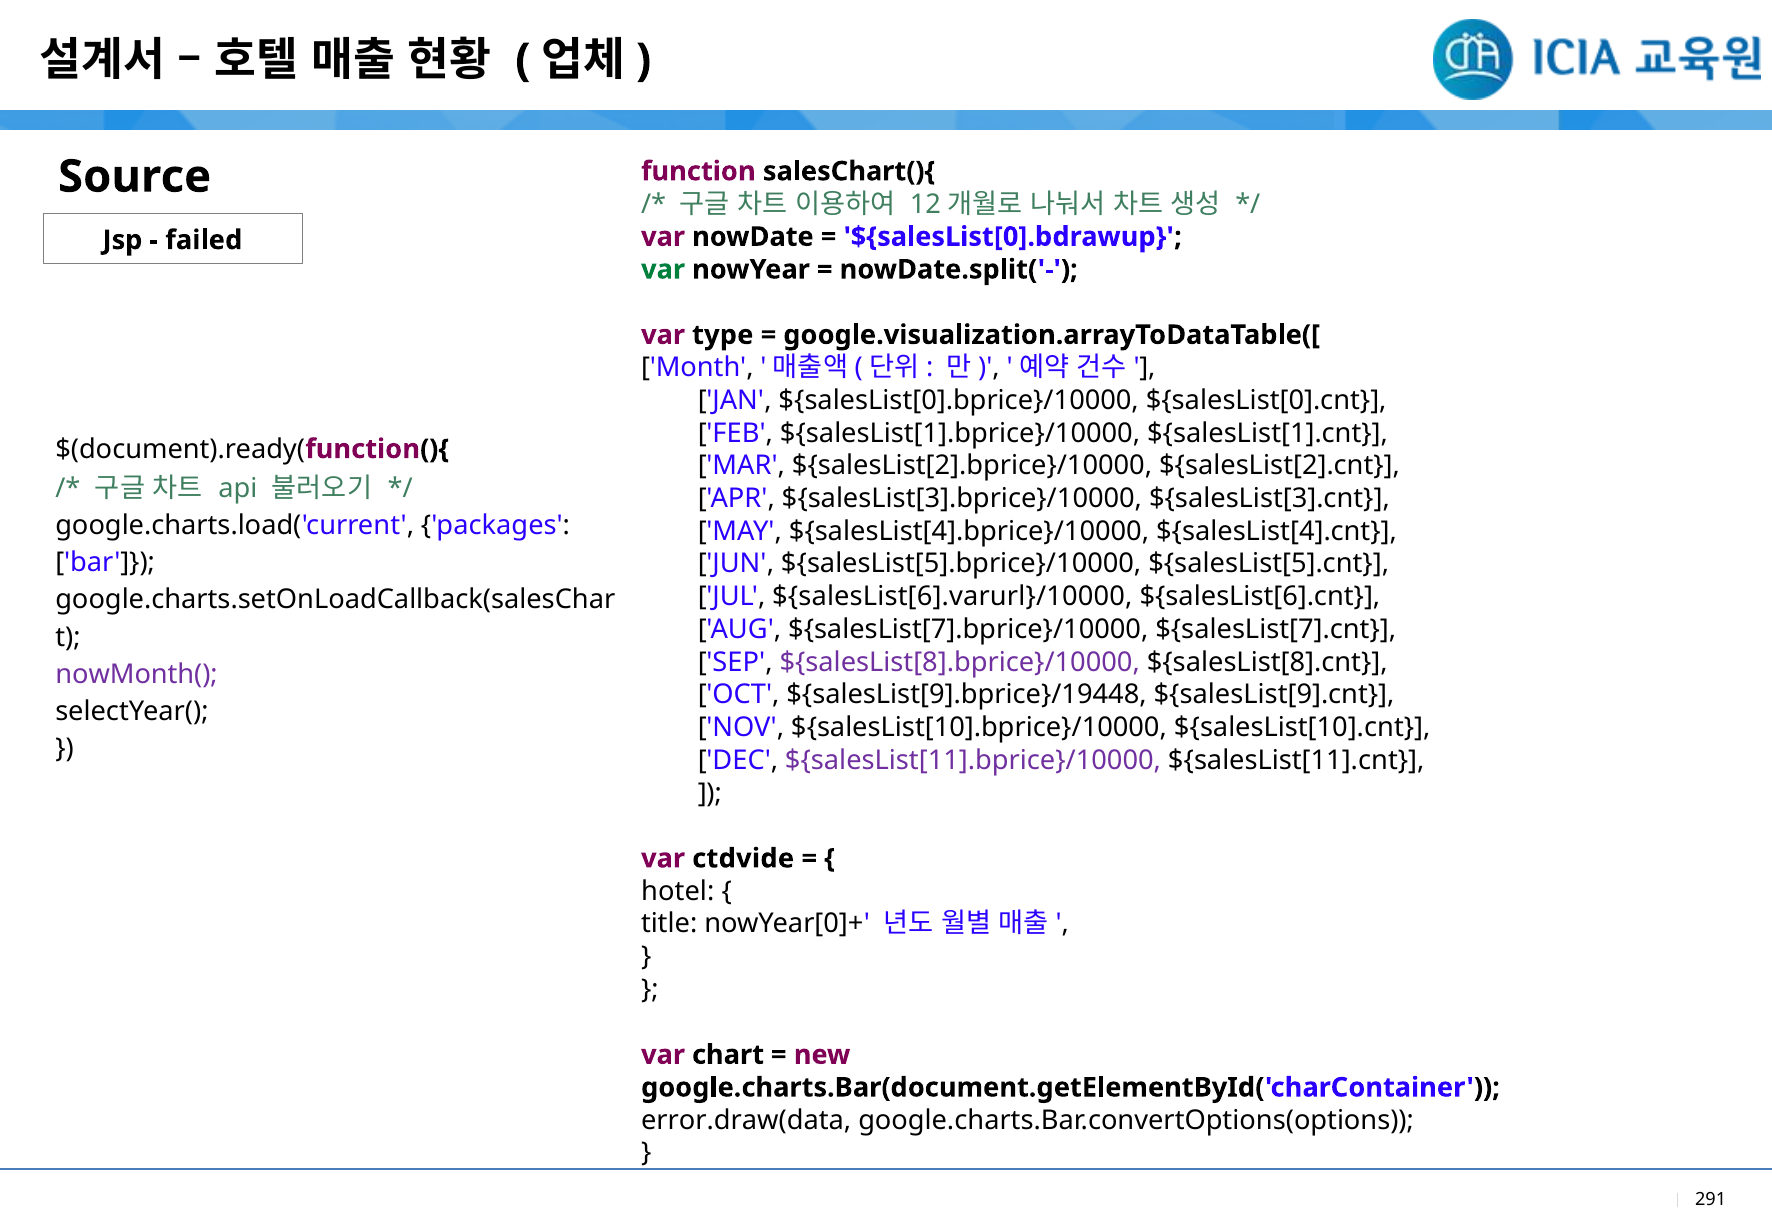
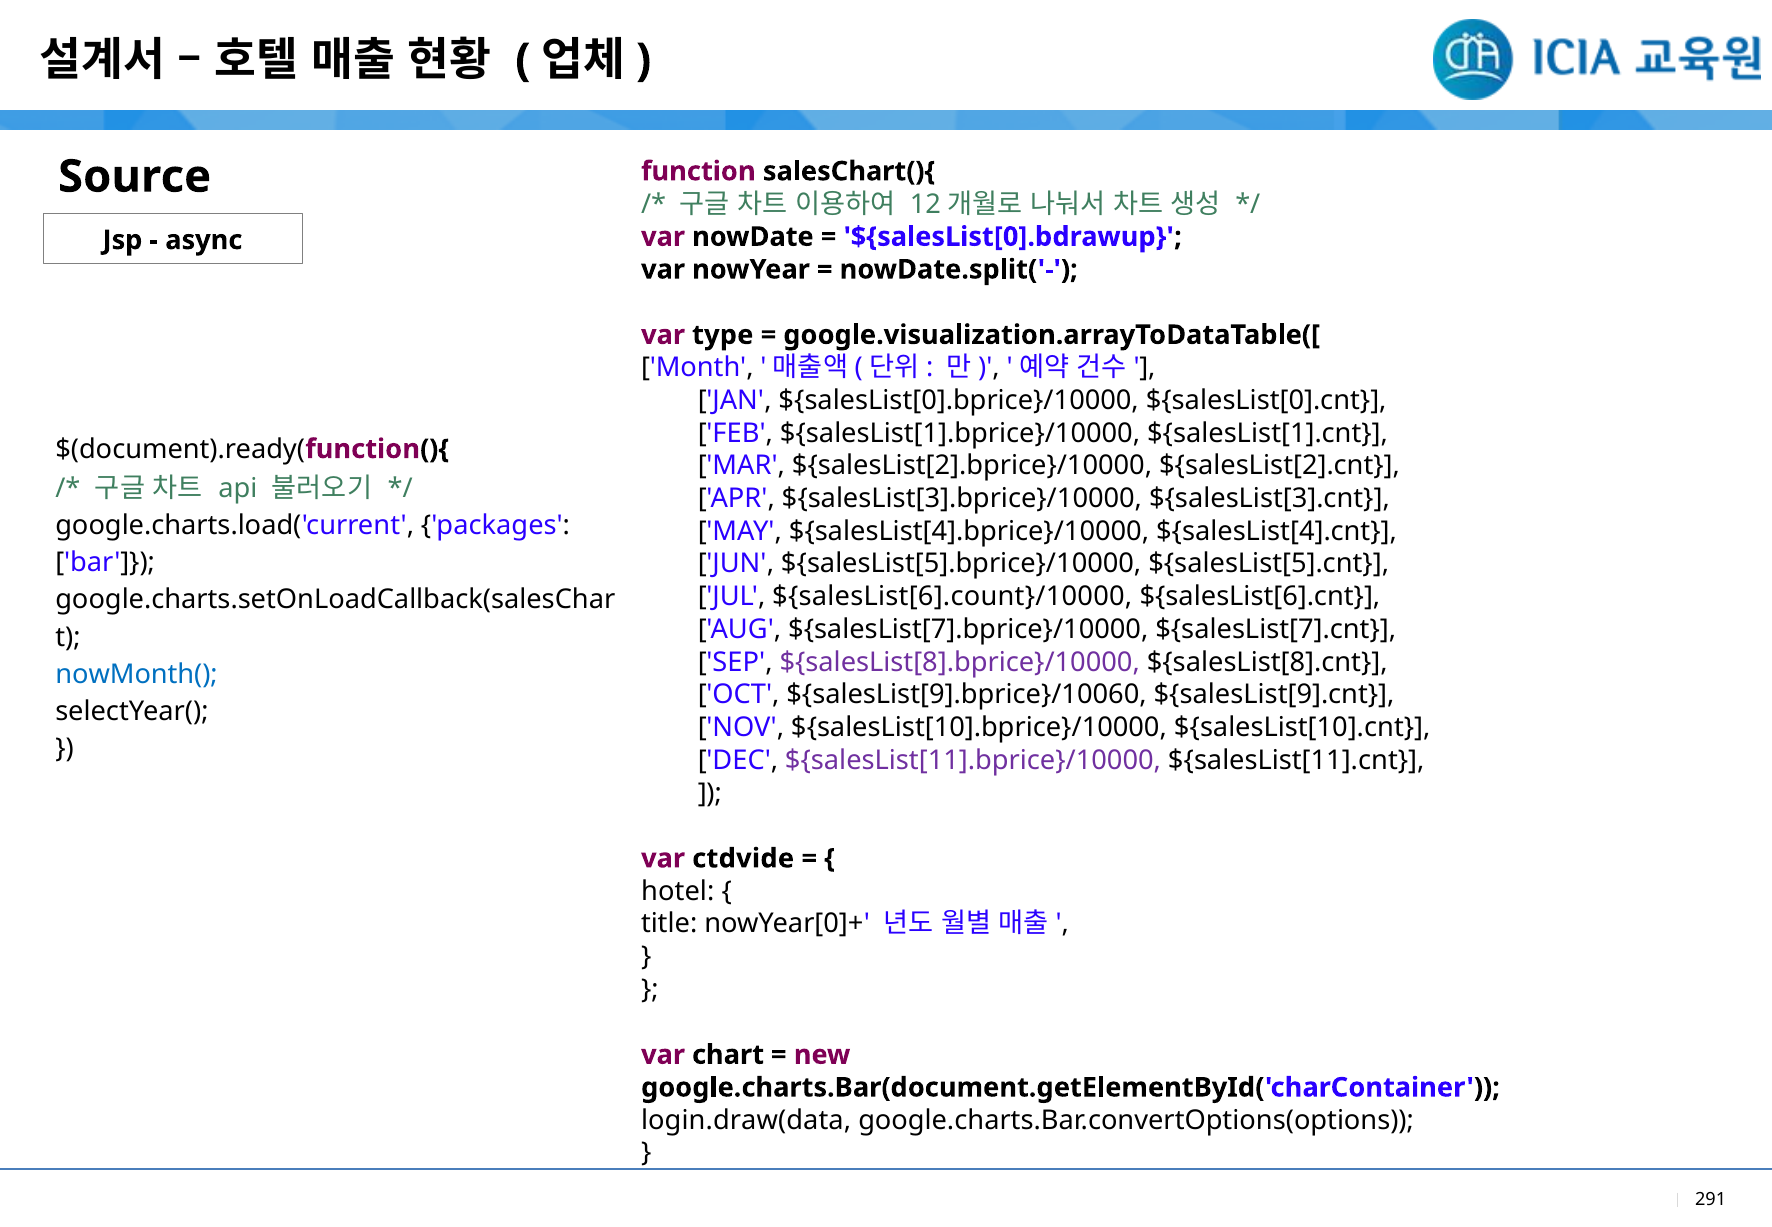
failed: failed -> async
var at (663, 269) colour: green -> black
${salesList[6].varurl}/10000: ${salesList[6].varurl}/10000 -> ${salesList[6].count}/10000
nowMonth( colour: purple -> blue
${salesList[9].bprice}/19448: ${salesList[9].bprice}/19448 -> ${salesList[9].bprice}/10060
error.draw(data: error.draw(data -> login.draw(data
